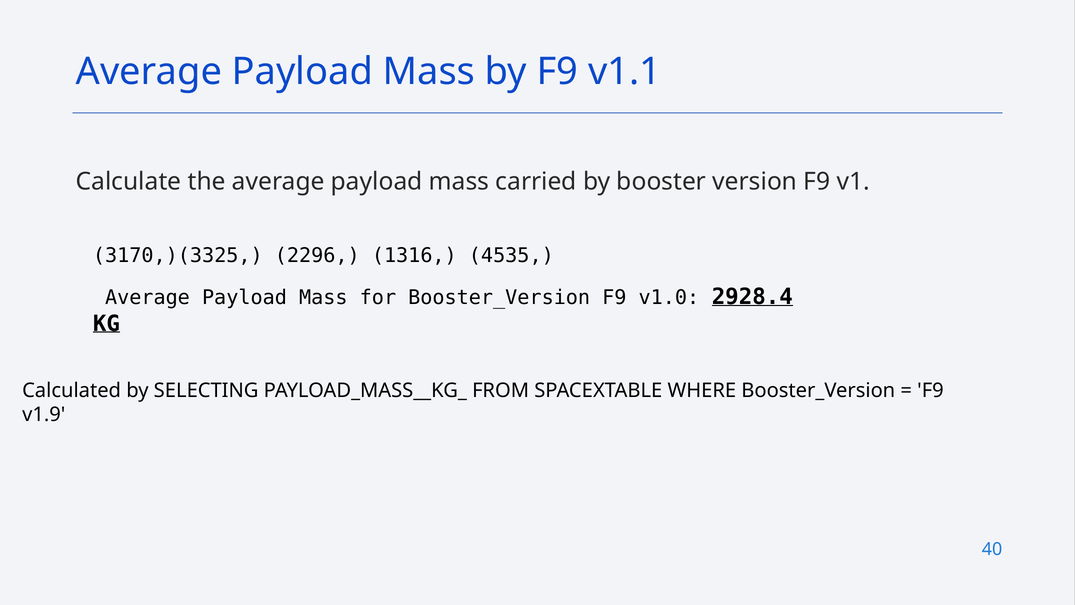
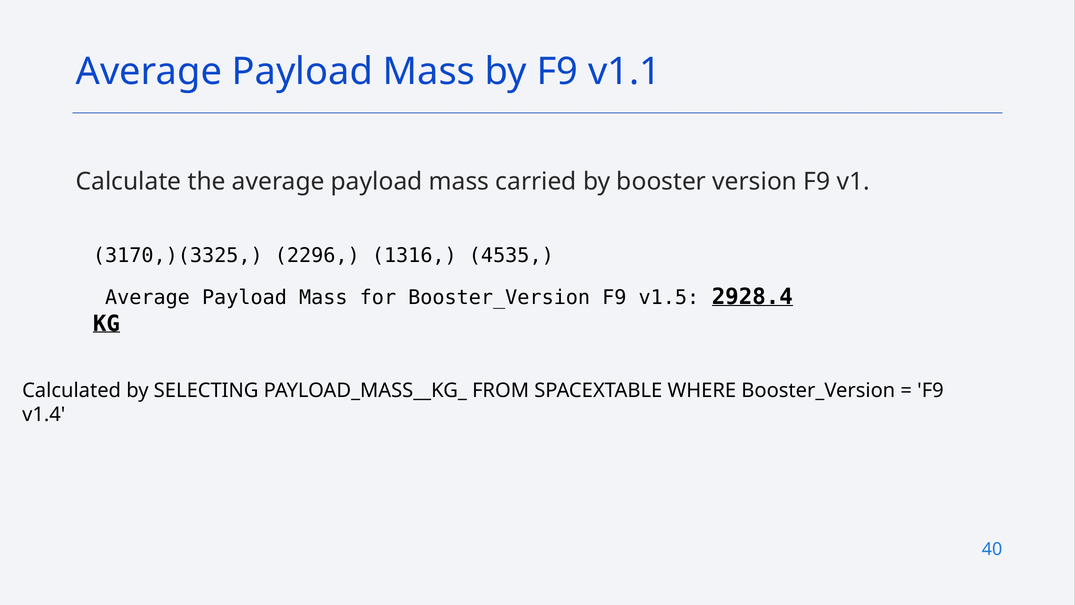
v1.0: v1.0 -> v1.5
v1.9: v1.9 -> v1.4
